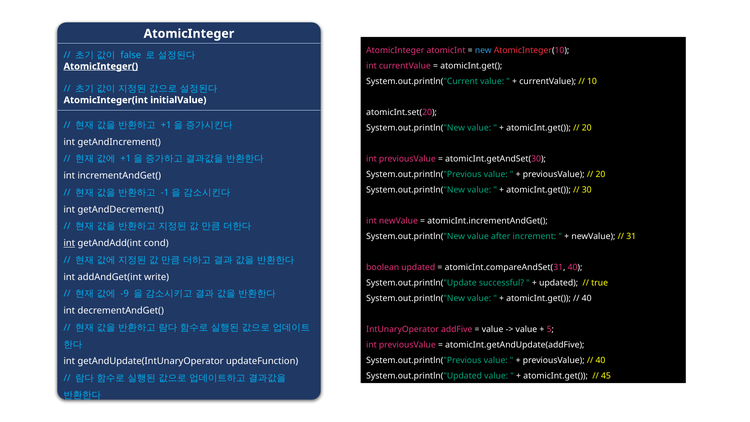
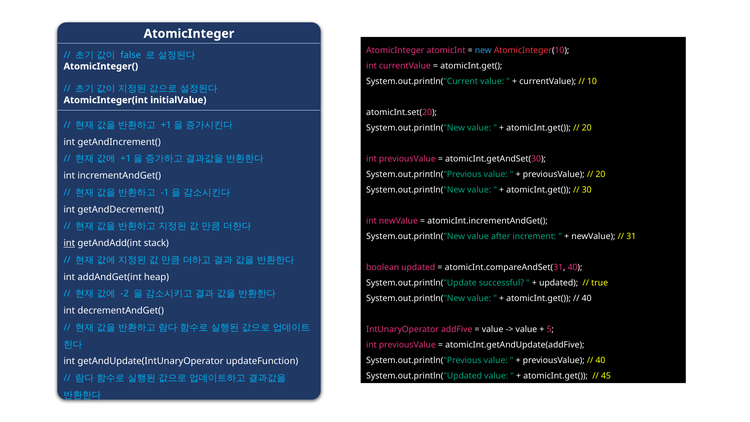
AtomicInteger( underline: present -> none
cond: cond -> stack
write: write -> heap
-9: -9 -> -2
